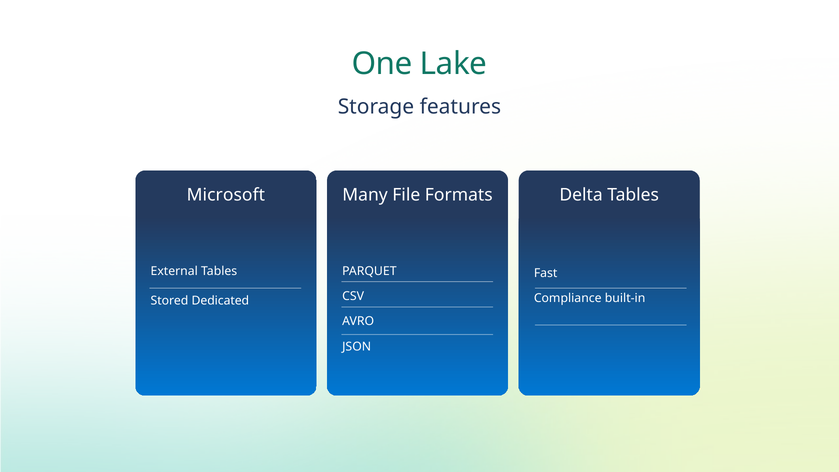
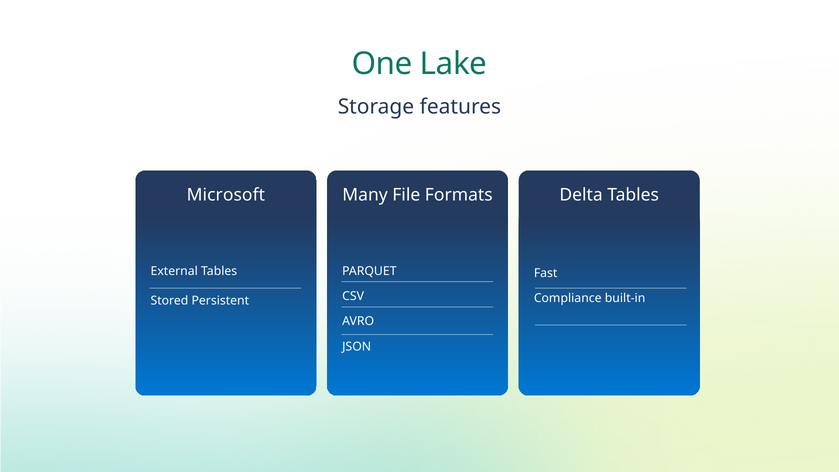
Dedicated: Dedicated -> Persistent
